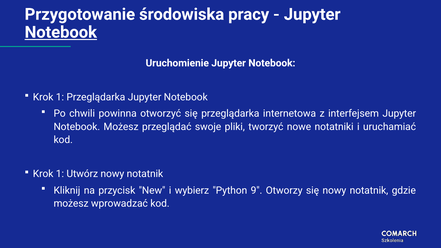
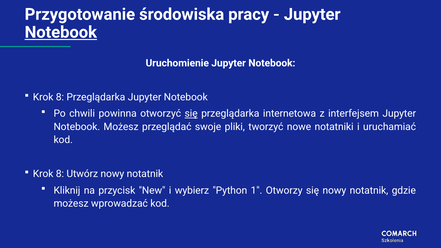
1 at (60, 97): 1 -> 8
się at (191, 114) underline: none -> present
1 at (60, 174): 1 -> 8
9: 9 -> 1
